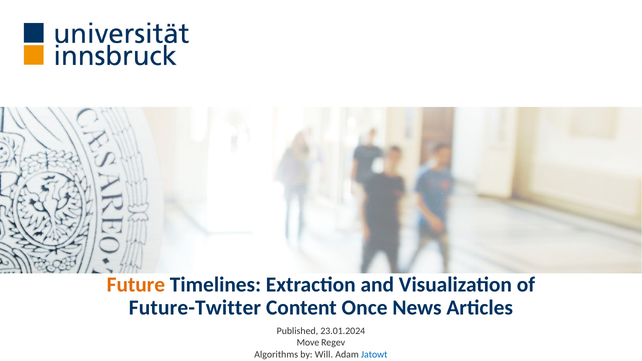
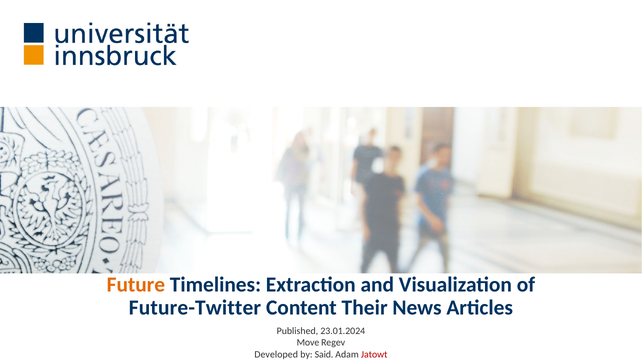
Once: Once -> Their
Algorithms: Algorithms -> Developed
Will: Will -> Said
Jatowt colour: blue -> red
